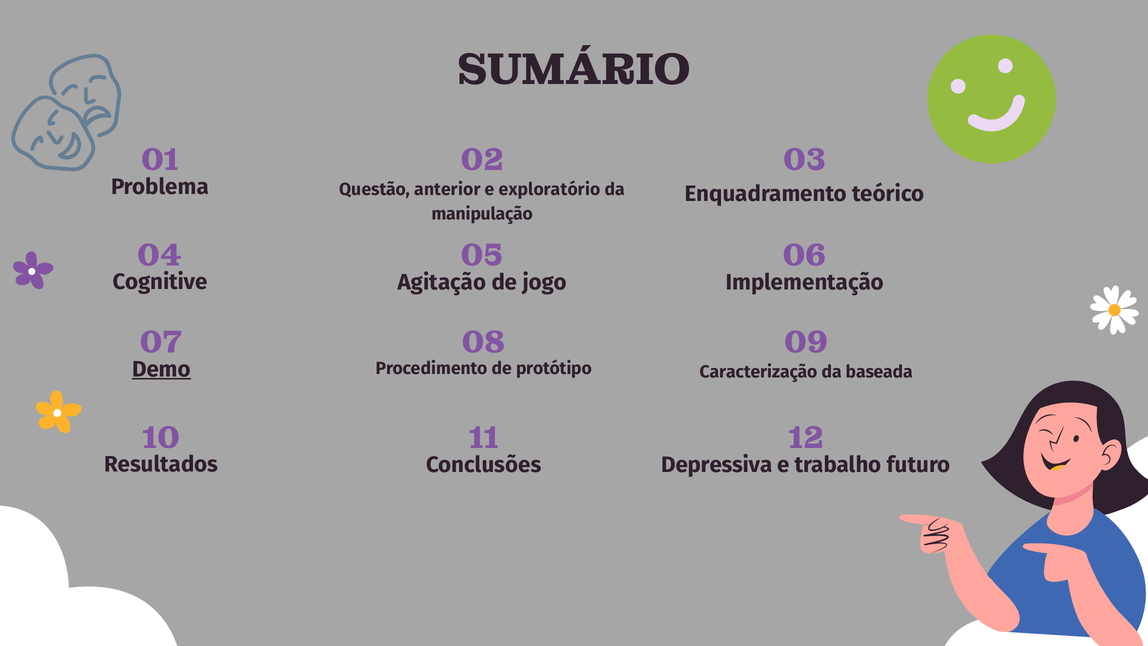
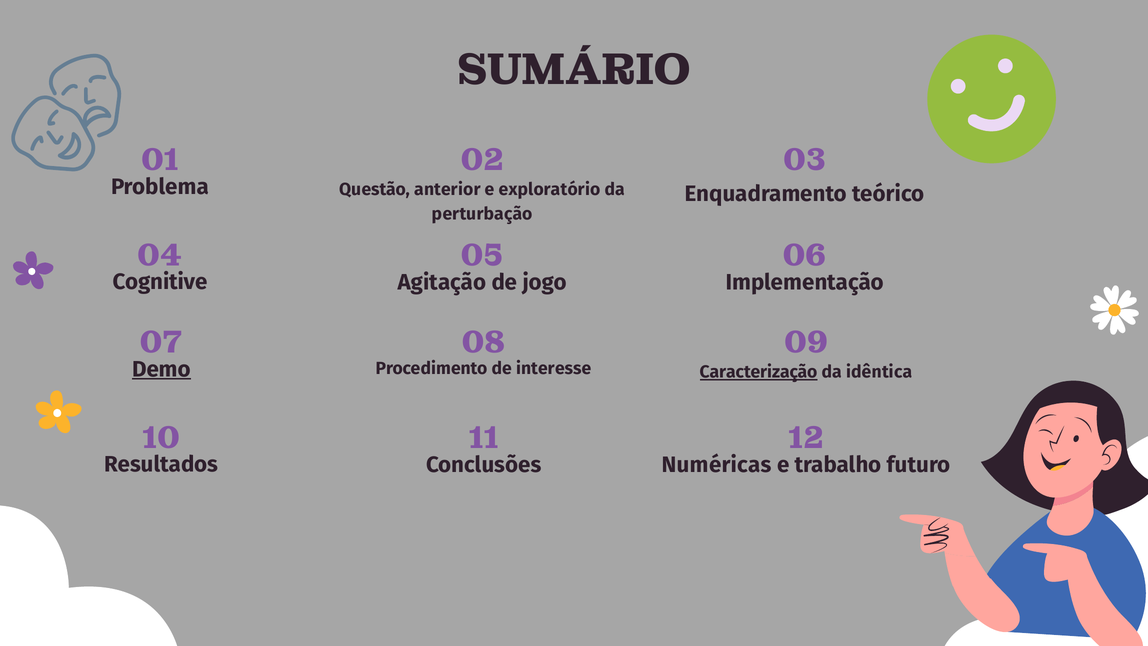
manipulação: manipulação -> perturbação
protótipo: protótipo -> interesse
Caracterização underline: none -> present
baseada: baseada -> idêntica
Depressiva: Depressiva -> Numéricas
